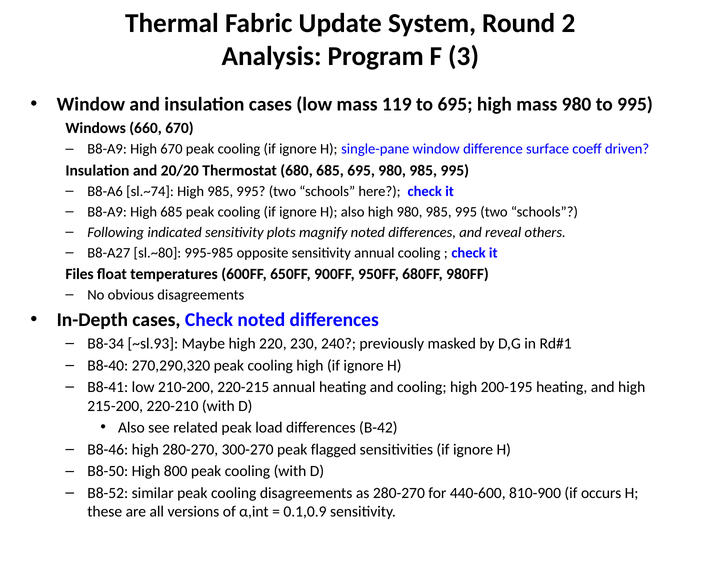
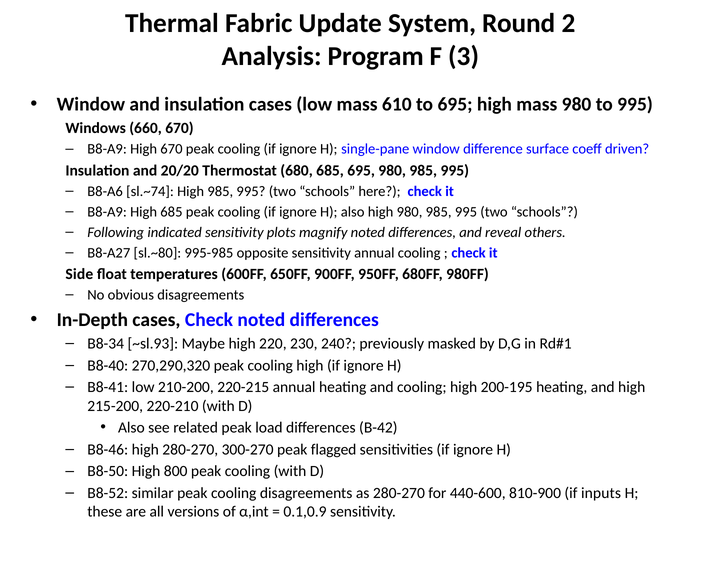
119: 119 -> 610
Files: Files -> Side
occurs: occurs -> inputs
